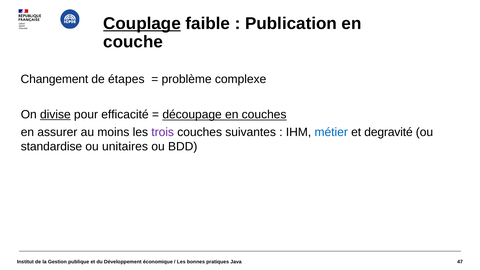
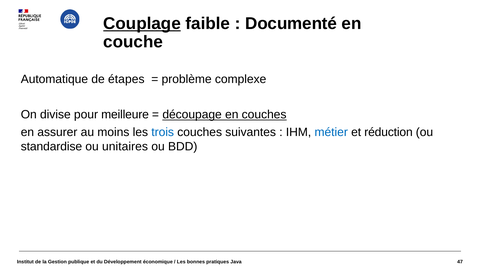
Publication: Publication -> Documenté
Changement: Changement -> Automatique
divise underline: present -> none
efficacité: efficacité -> meilleure
trois colour: purple -> blue
degravité: degravité -> réduction
